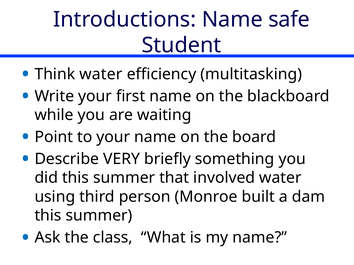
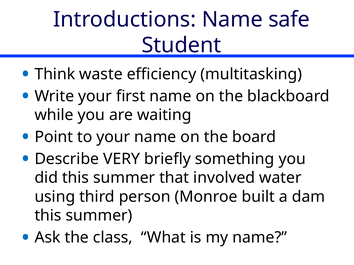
Think water: water -> waste
